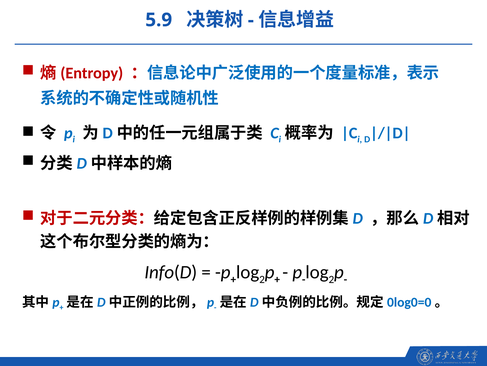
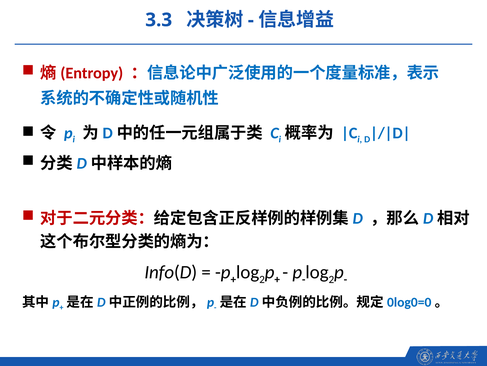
5.9: 5.9 -> 3.3
